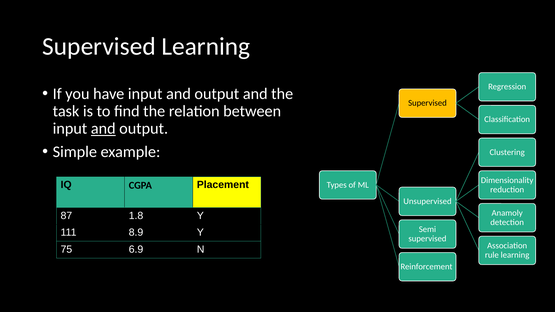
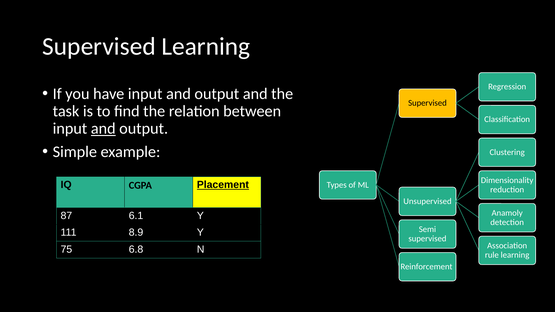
Placement underline: none -> present
1.8: 1.8 -> 6.1
6.9: 6.9 -> 6.8
